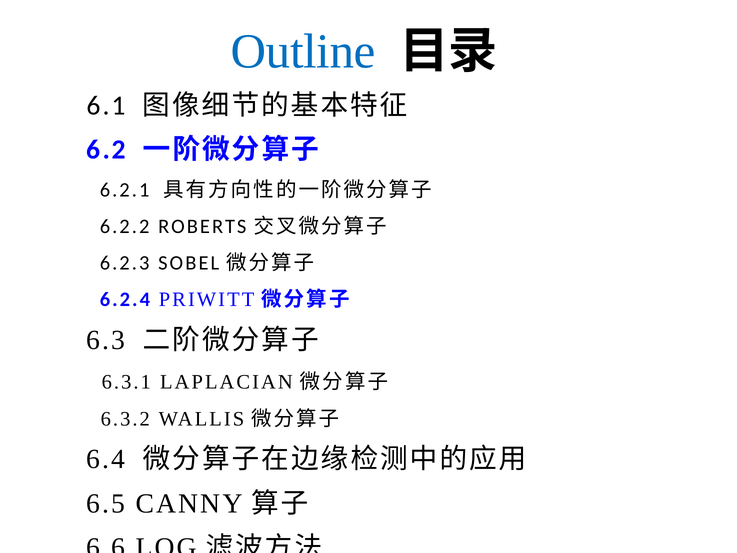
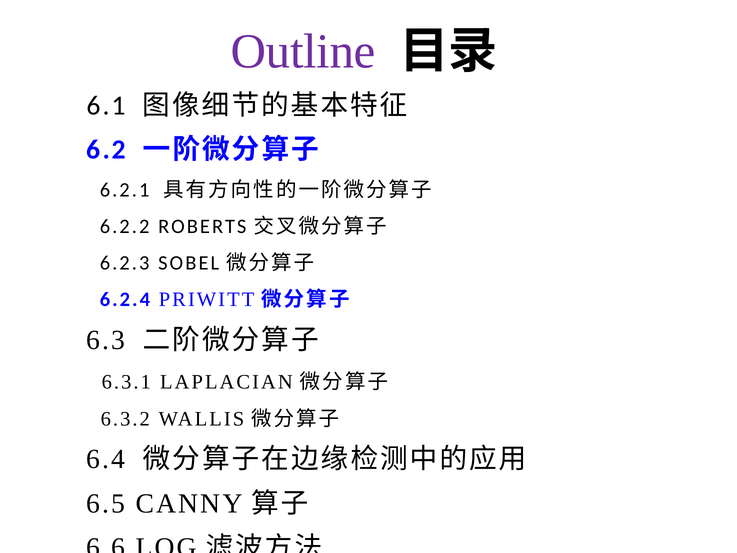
Outline colour: blue -> purple
